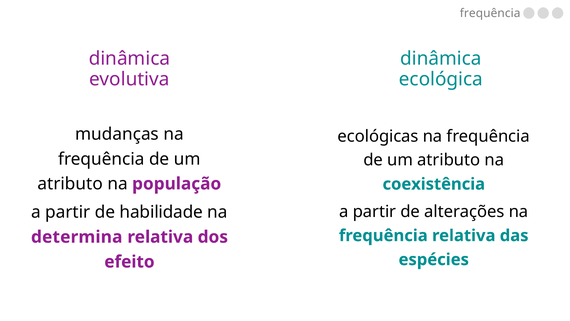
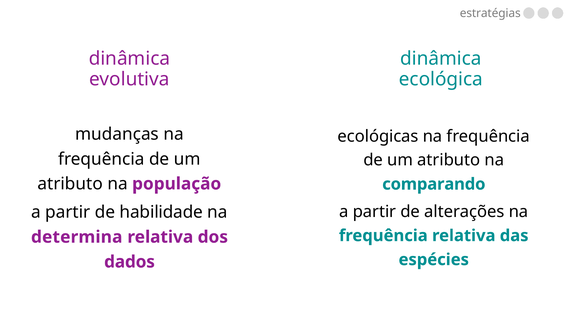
frequência at (490, 13): frequência -> estratégias
coexistência: coexistência -> comparando
efeito: efeito -> dados
